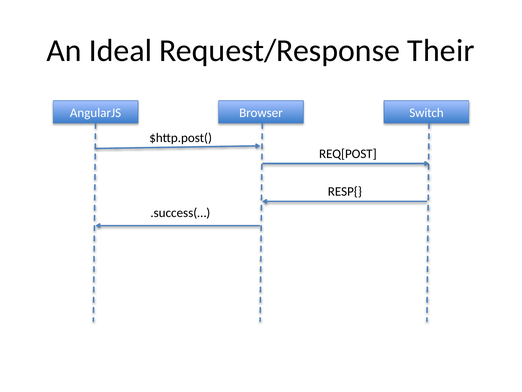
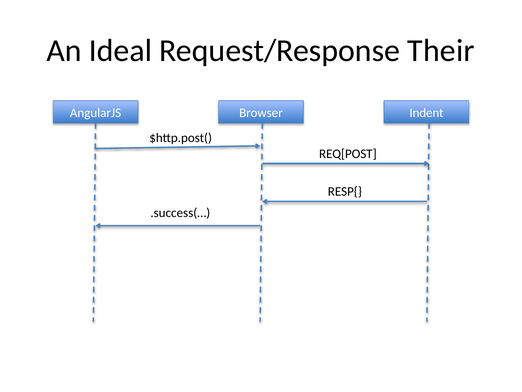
Switch: Switch -> Indent
